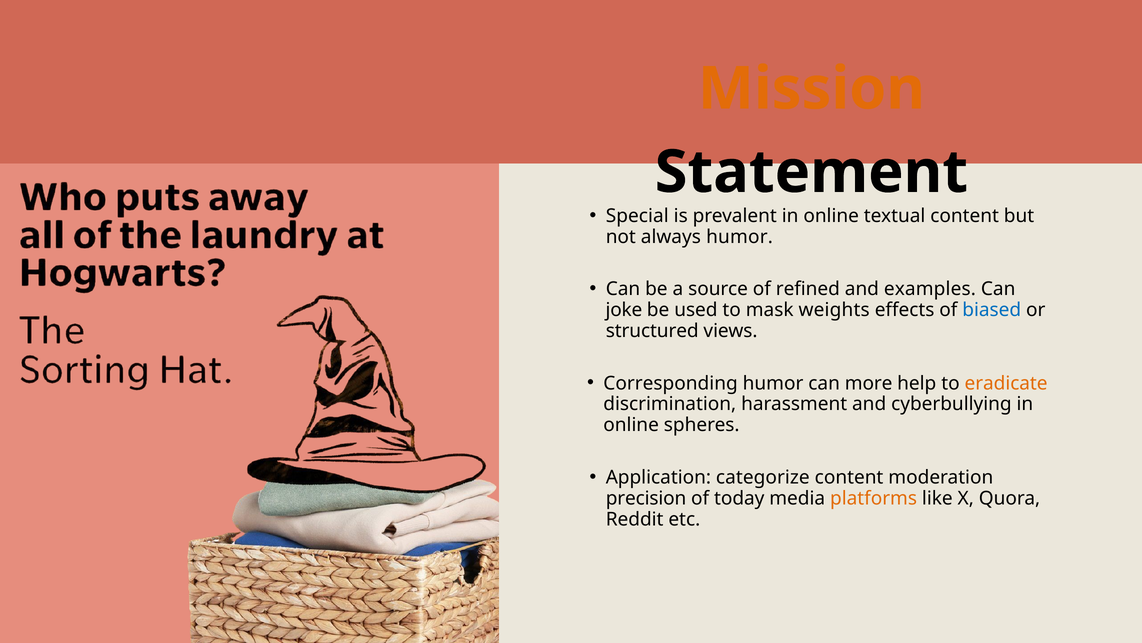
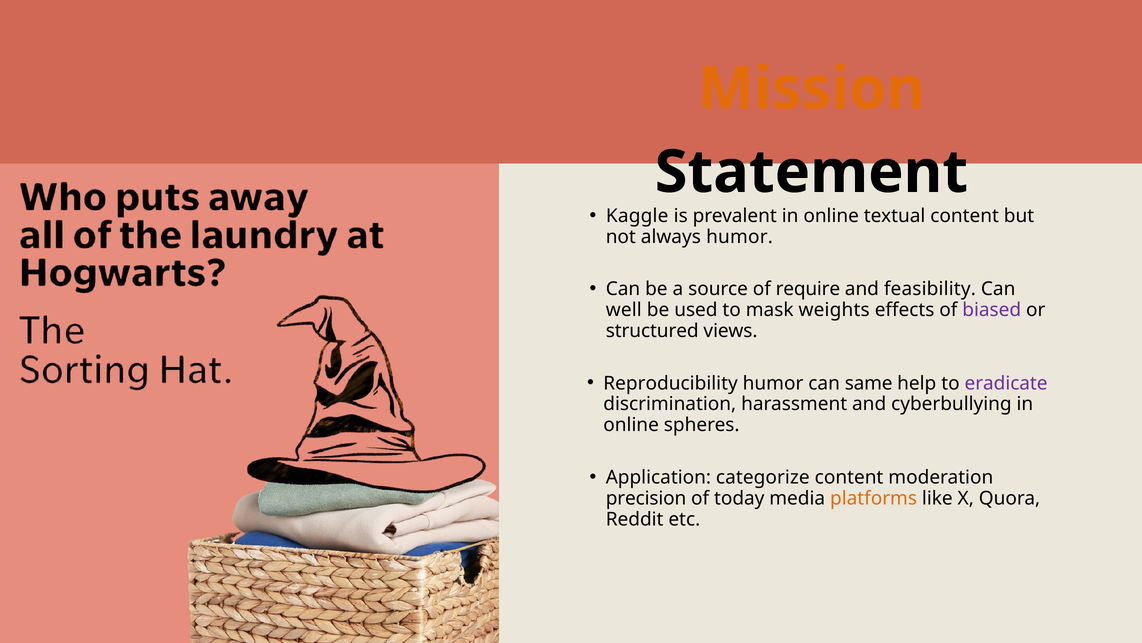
Special: Special -> Kaggle
refined: refined -> require
examples: examples -> feasibility
joke: joke -> well
biased colour: blue -> purple
Corresponding: Corresponding -> Reproducibility
more: more -> same
eradicate colour: orange -> purple
